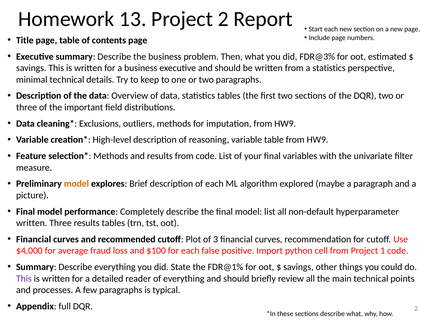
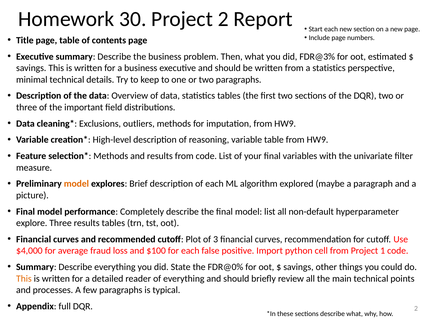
13: 13 -> 30
written at (32, 223): written -> explore
FDR@1%: FDR@1% -> FDR@0%
This at (24, 278) colour: purple -> orange
